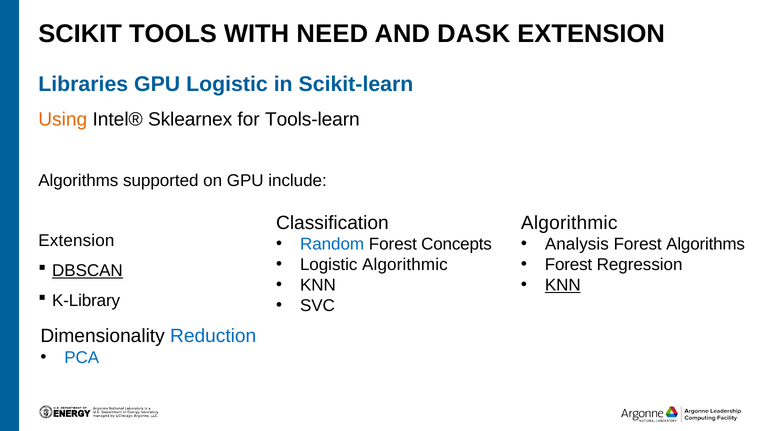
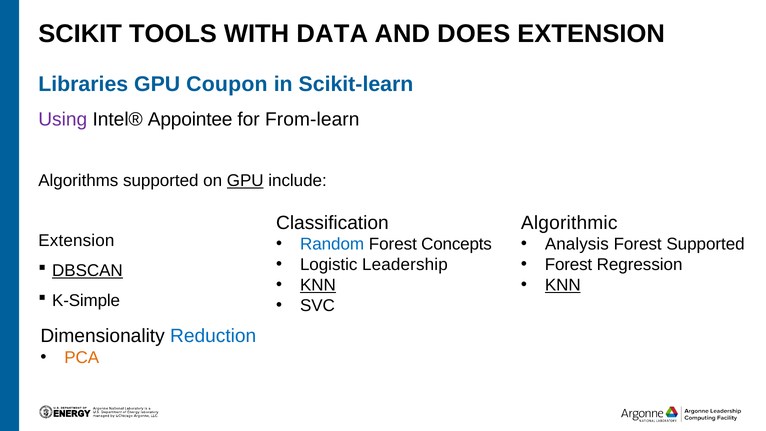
NEED: NEED -> DATA
DASK: DASK -> DOES
GPU Logistic: Logistic -> Coupon
Using colour: orange -> purple
Sklearnex: Sklearnex -> Appointee
Tools-learn: Tools-learn -> From-learn
GPU at (245, 181) underline: none -> present
Forest Algorithms: Algorithms -> Supported
Logistic Algorithmic: Algorithmic -> Leadership
KNN at (318, 285) underline: none -> present
K-Library: K-Library -> K-Simple
PCA colour: blue -> orange
